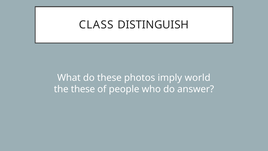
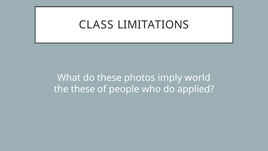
DISTINGUISH: DISTINGUISH -> LIMITATIONS
answer: answer -> applied
